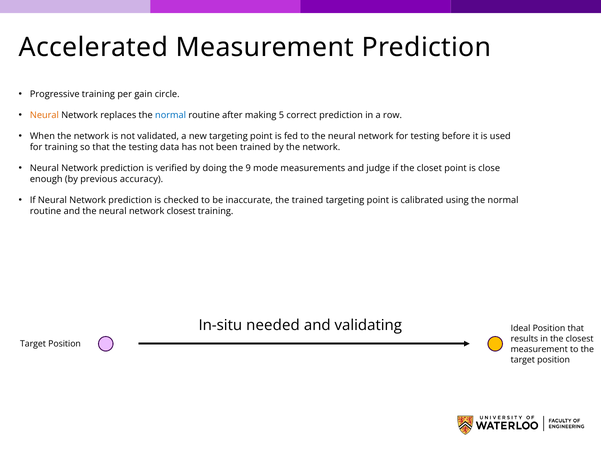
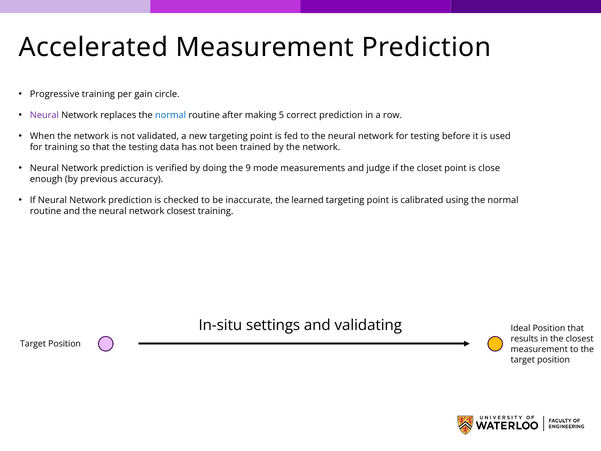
Neural at (44, 115) colour: orange -> purple
the trained: trained -> learned
needed: needed -> settings
